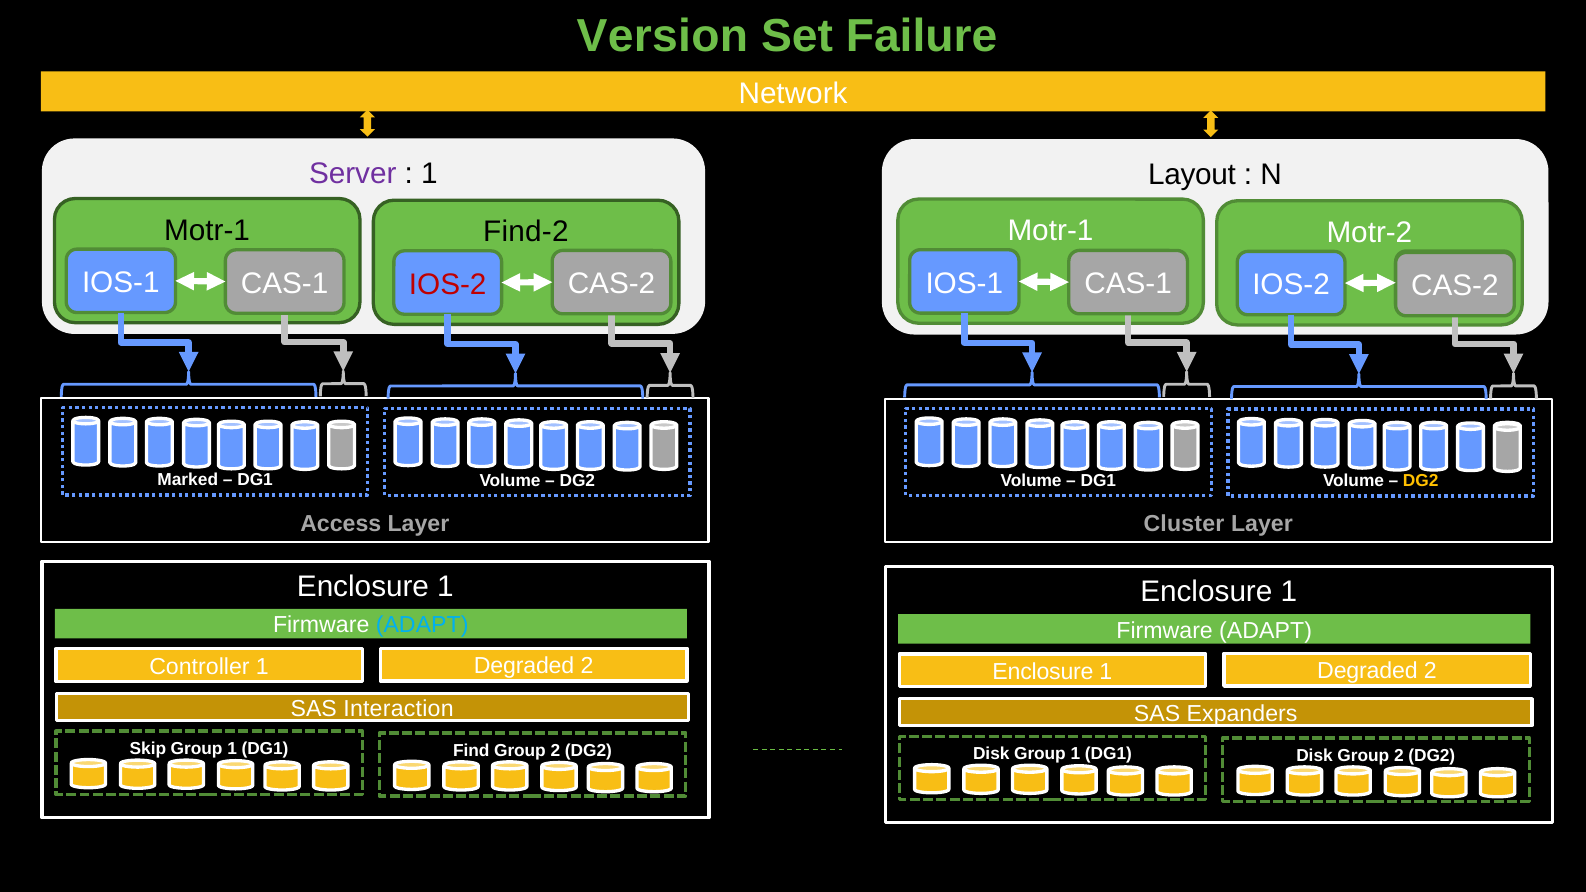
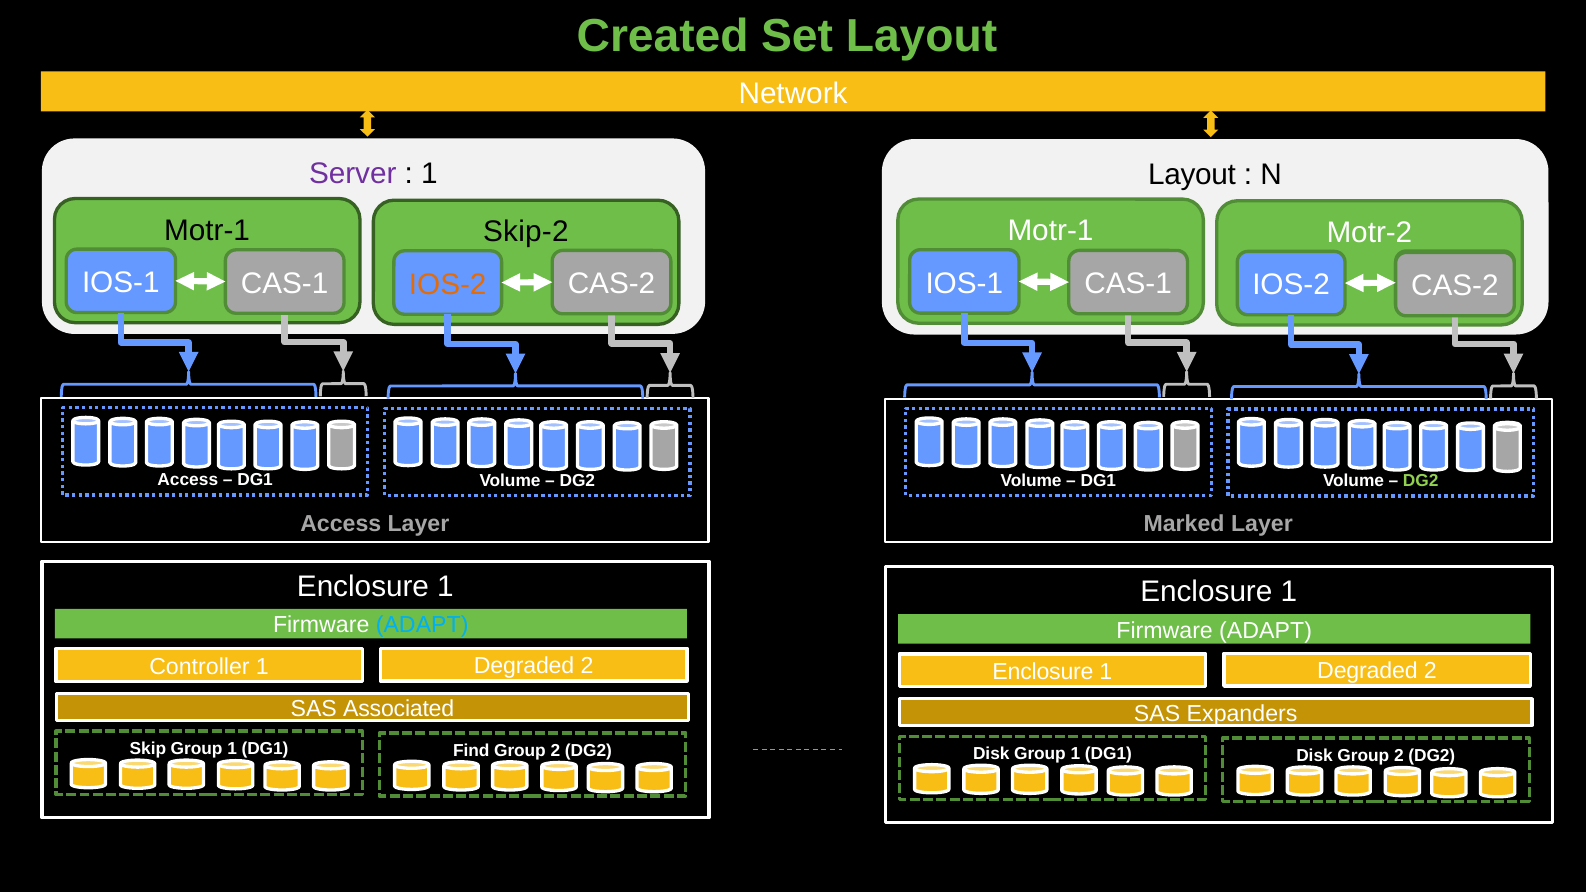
Version: Version -> Created
Set Failure: Failure -> Layout
Find-2: Find-2 -> Skip-2
IOS-2 at (448, 285) colour: red -> orange
Marked at (188, 480): Marked -> Access
DG2 at (1421, 481) colour: yellow -> light green
Cluster: Cluster -> Marked
Interaction: Interaction -> Associated
